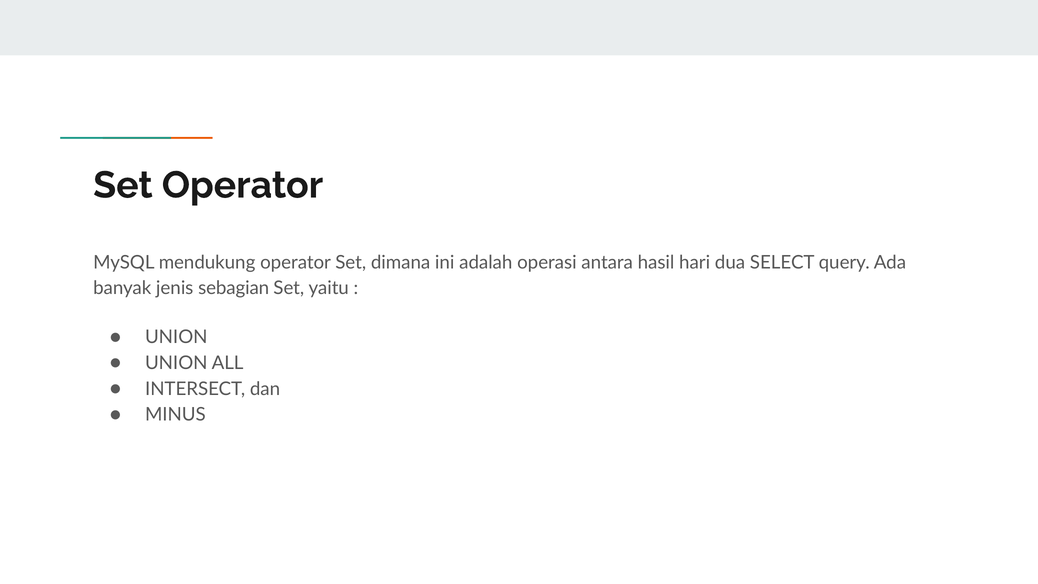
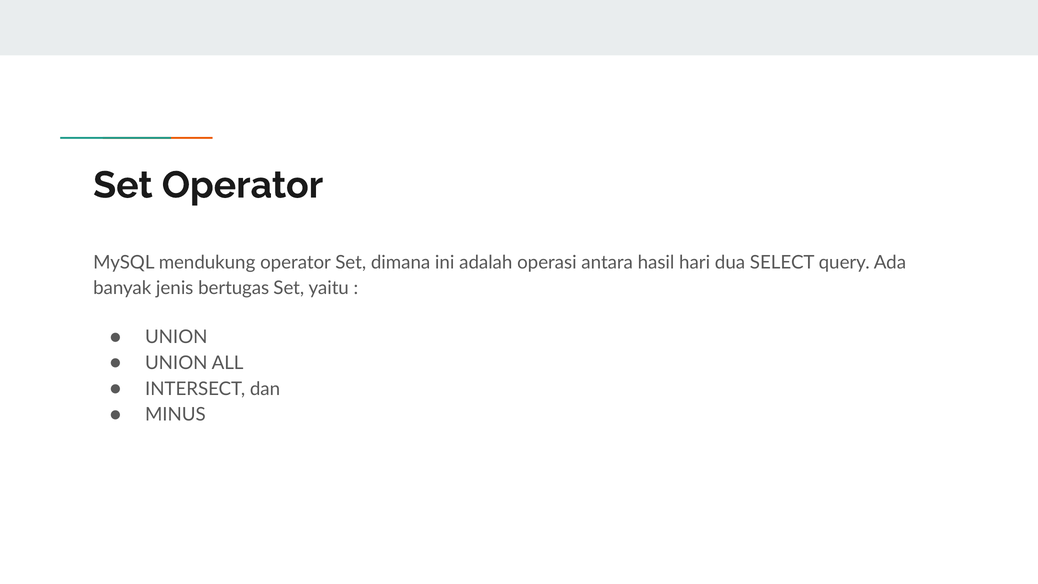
sebagian: sebagian -> bertugas
